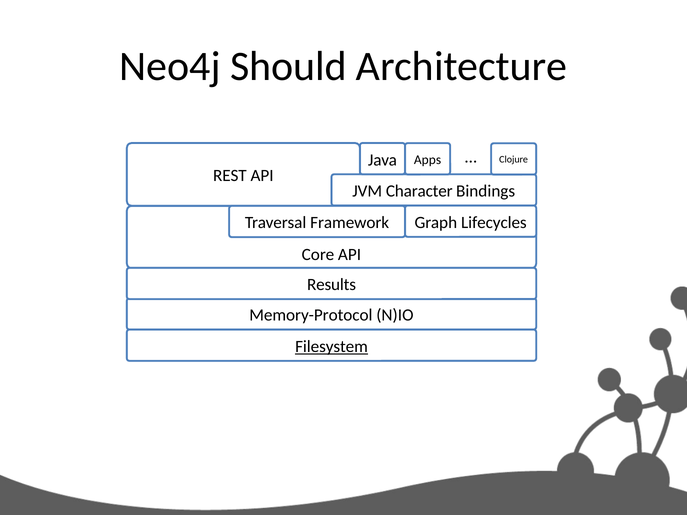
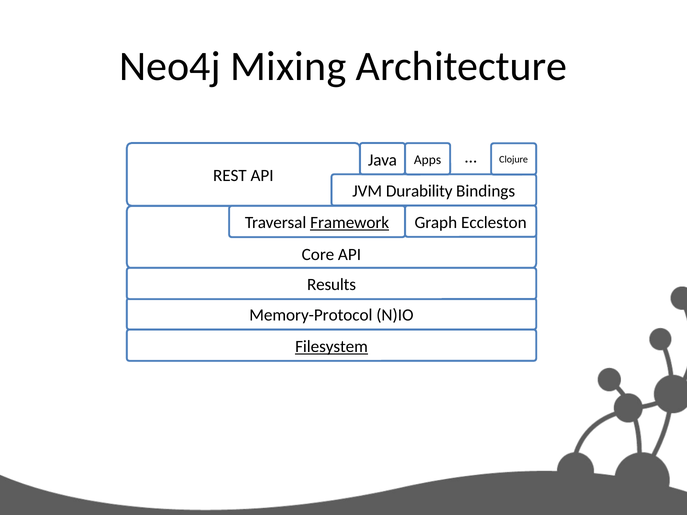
Should: Should -> Mixing
Character: Character -> Durability
Framework underline: none -> present
Lifecycles: Lifecycles -> Eccleston
